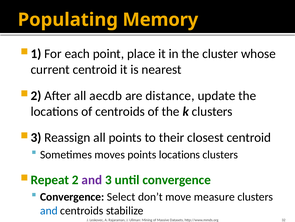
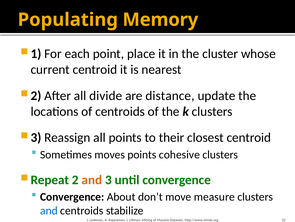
aecdb: aecdb -> divide
points locations: locations -> cohesive
and at (92, 179) colour: purple -> orange
Select: Select -> About
